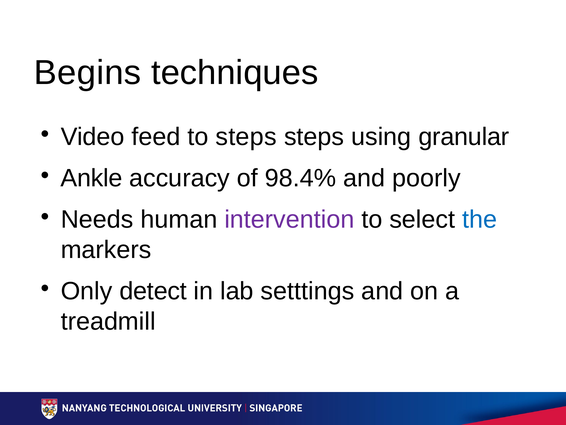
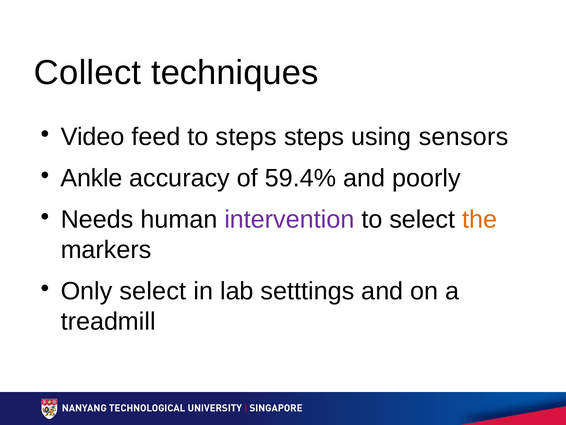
Begins: Begins -> Collect
granular: granular -> sensors
98.4%: 98.4% -> 59.4%
the colour: blue -> orange
Only detect: detect -> select
